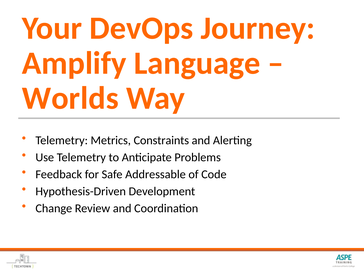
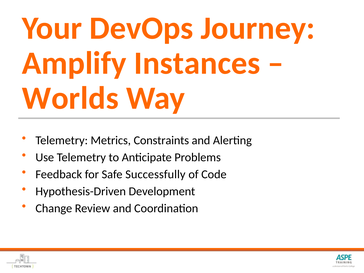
Language: Language -> Instances
Addressable: Addressable -> Successfully
